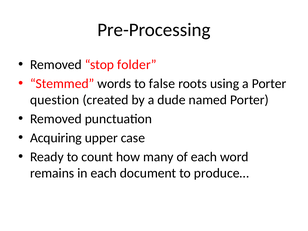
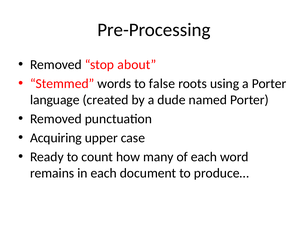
folder: folder -> about
question: question -> language
